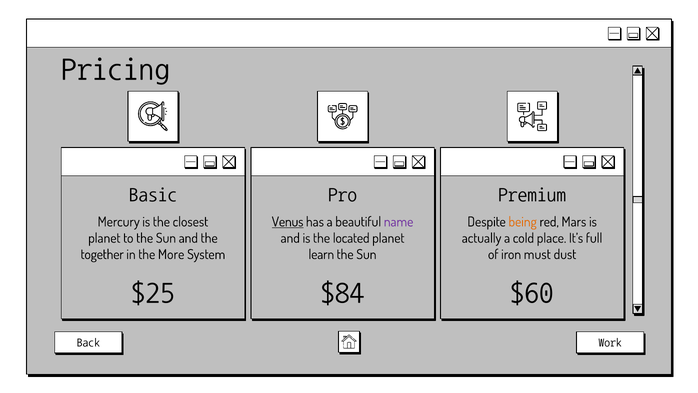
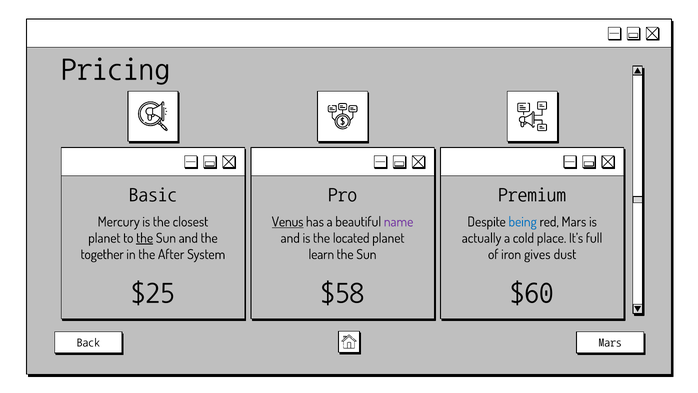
being colour: orange -> blue
the at (145, 238) underline: none -> present
More: More -> After
must: must -> gives
$84: $84 -> $58
Back Work: Work -> Mars
